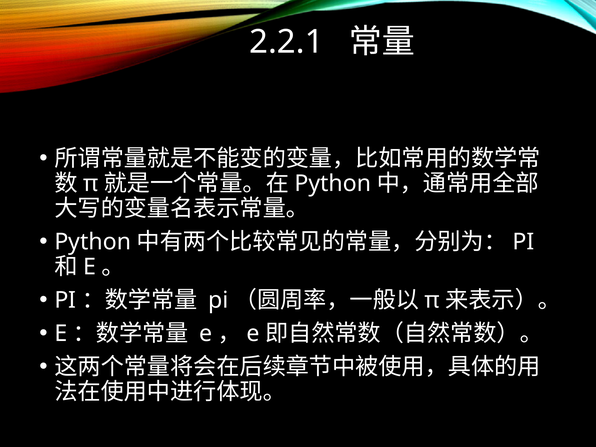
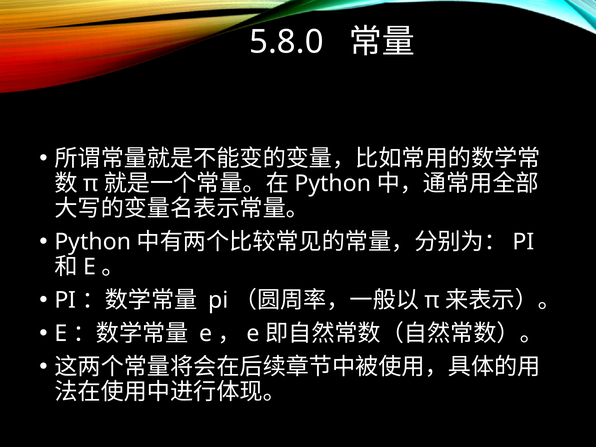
2.2.1: 2.2.1 -> 5.8.0
